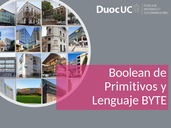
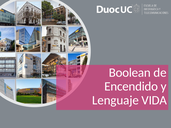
Primitivos: Primitivos -> Encendido
BYTE: BYTE -> VIDA
